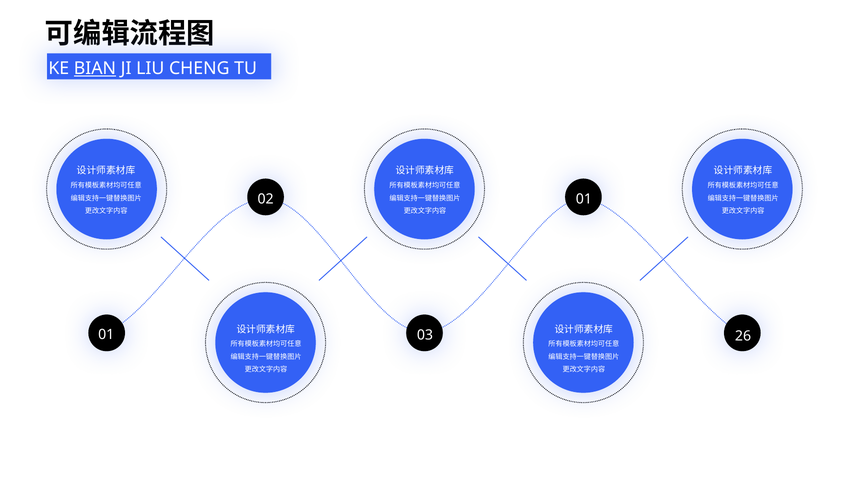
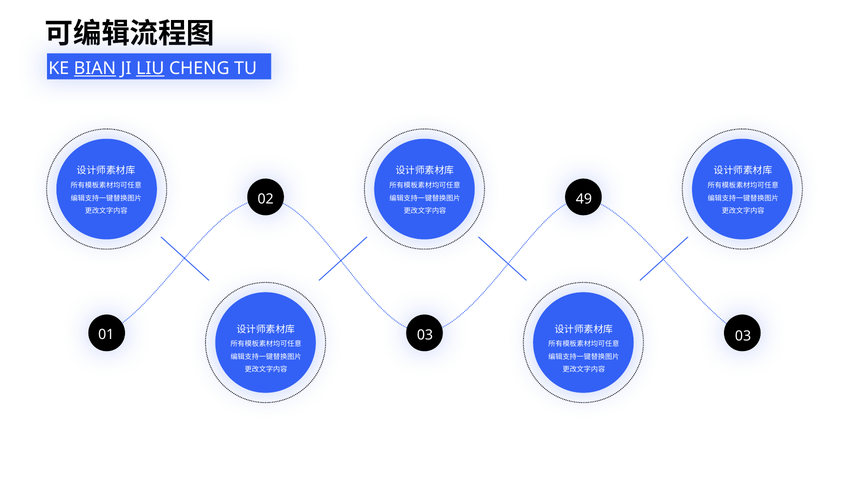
LIU underline: none -> present
02 01: 01 -> 49
03 26: 26 -> 03
